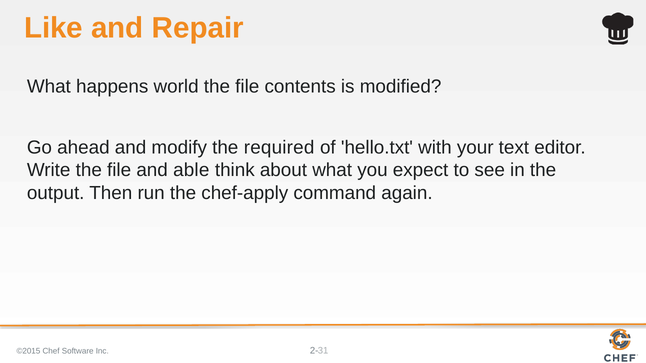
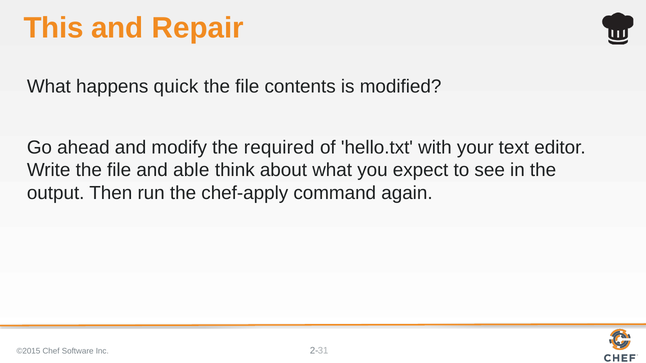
Like: Like -> This
world: world -> quick
